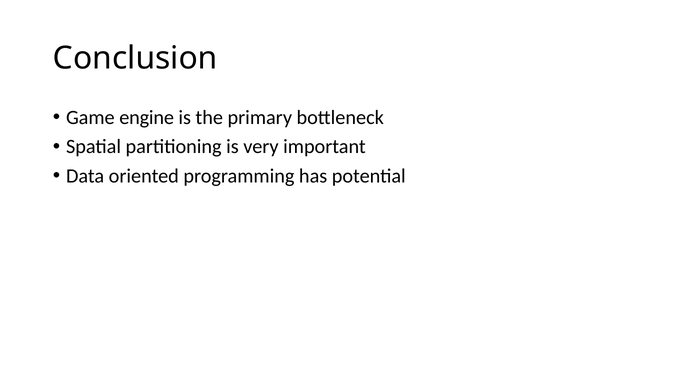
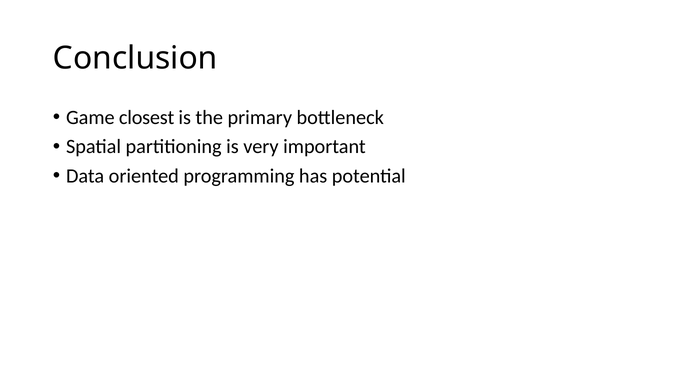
engine: engine -> closest
